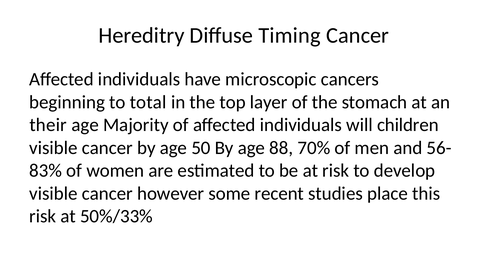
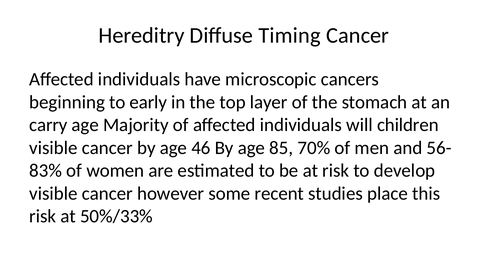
total: total -> early
their: their -> carry
50: 50 -> 46
88: 88 -> 85
